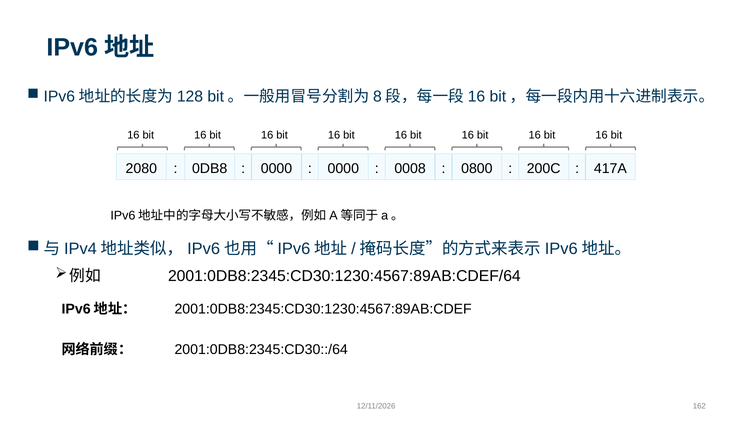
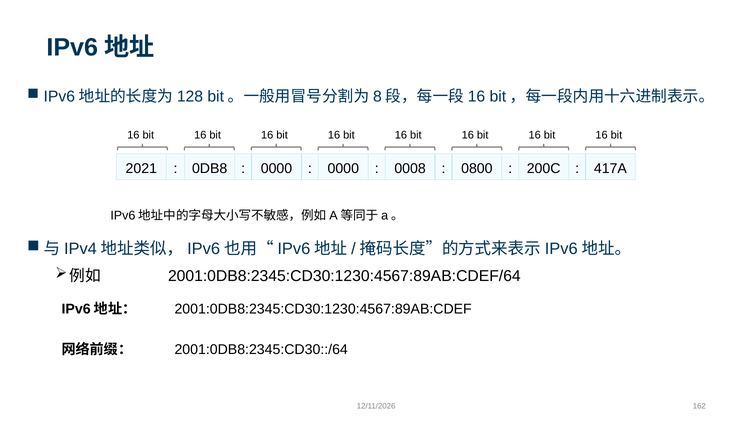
2080: 2080 -> 2021
